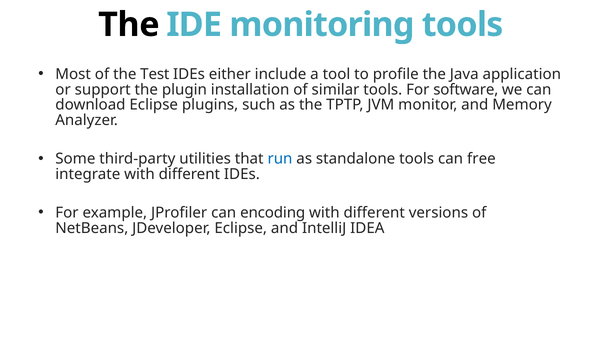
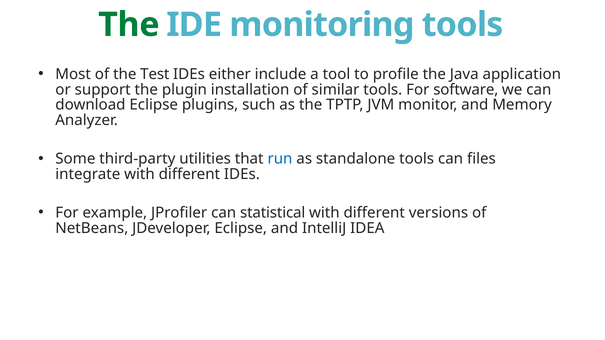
The at (129, 25) colour: black -> green
free: free -> files
encoding: encoding -> statistical
